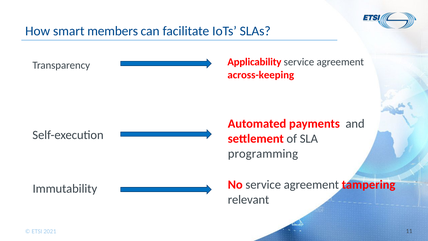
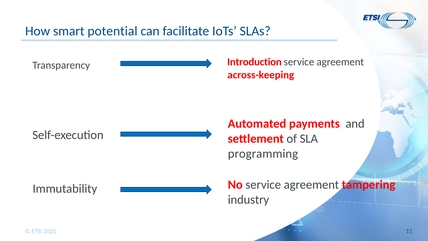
members: members -> potential
Applicability: Applicability -> Introduction
relevant: relevant -> industry
